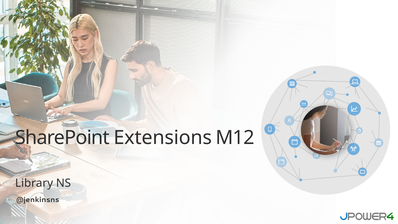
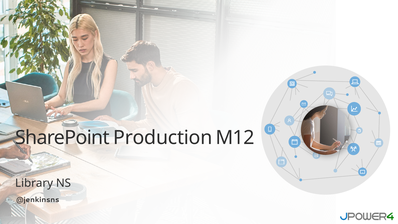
Extensions: Extensions -> Production
